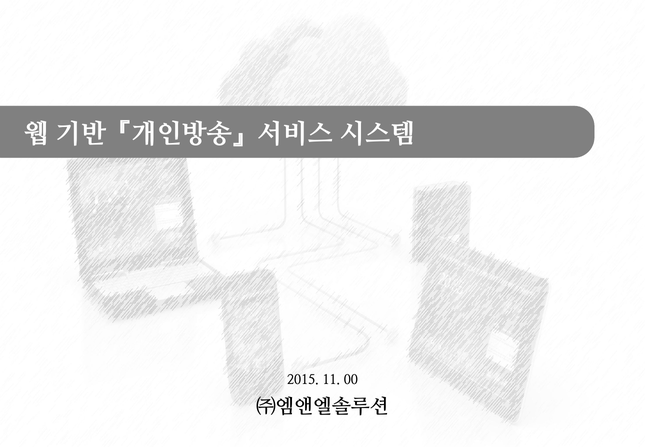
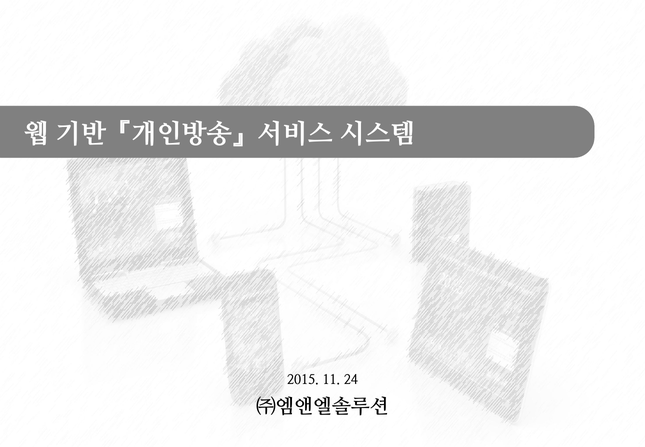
00: 00 -> 24
